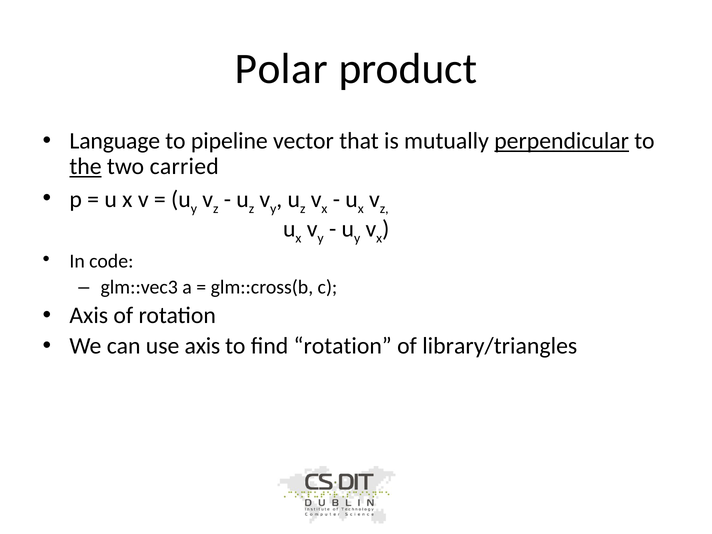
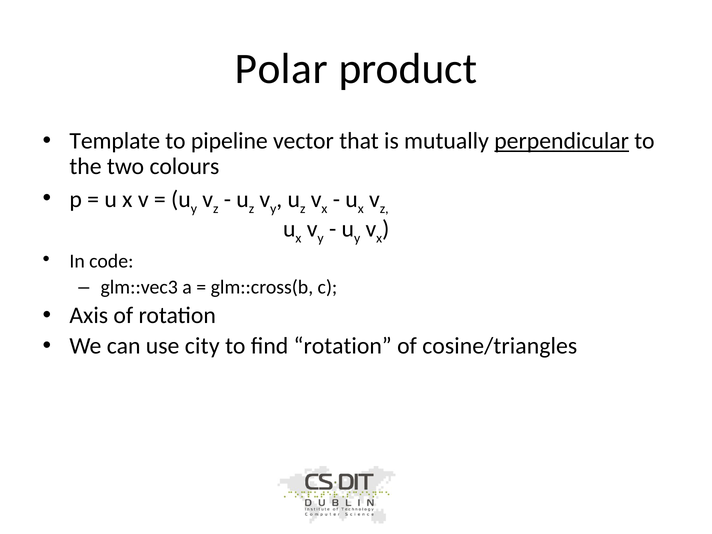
Language: Language -> Template
the underline: present -> none
carried: carried -> colours
use axis: axis -> city
library/triangles: library/triangles -> cosine/triangles
